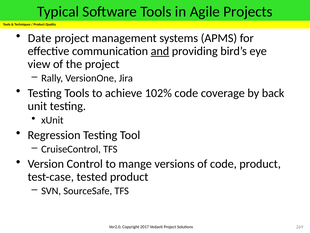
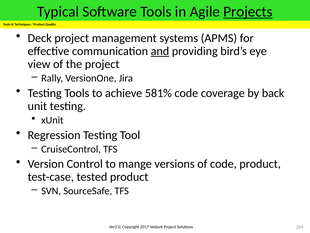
Projects underline: none -> present
Date: Date -> Deck
102%: 102% -> 581%
